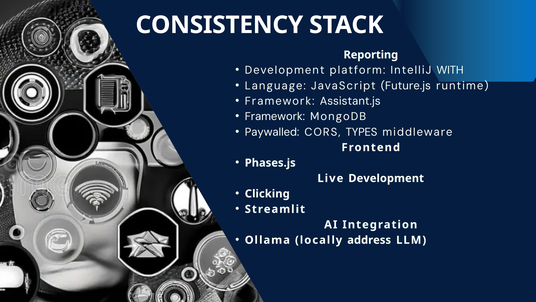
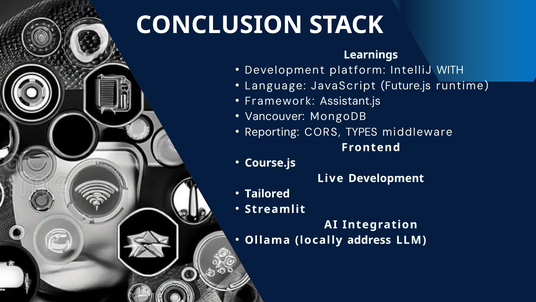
CONSISTENCY: CONSISTENCY -> CONCLUSION
Reporting: Reporting -> Learnings
Framework at (275, 116): Framework -> Vancouver
Paywalled: Paywalled -> Reporting
Phases.js: Phases.js -> Course.js
Clicking: Clicking -> Tailored
